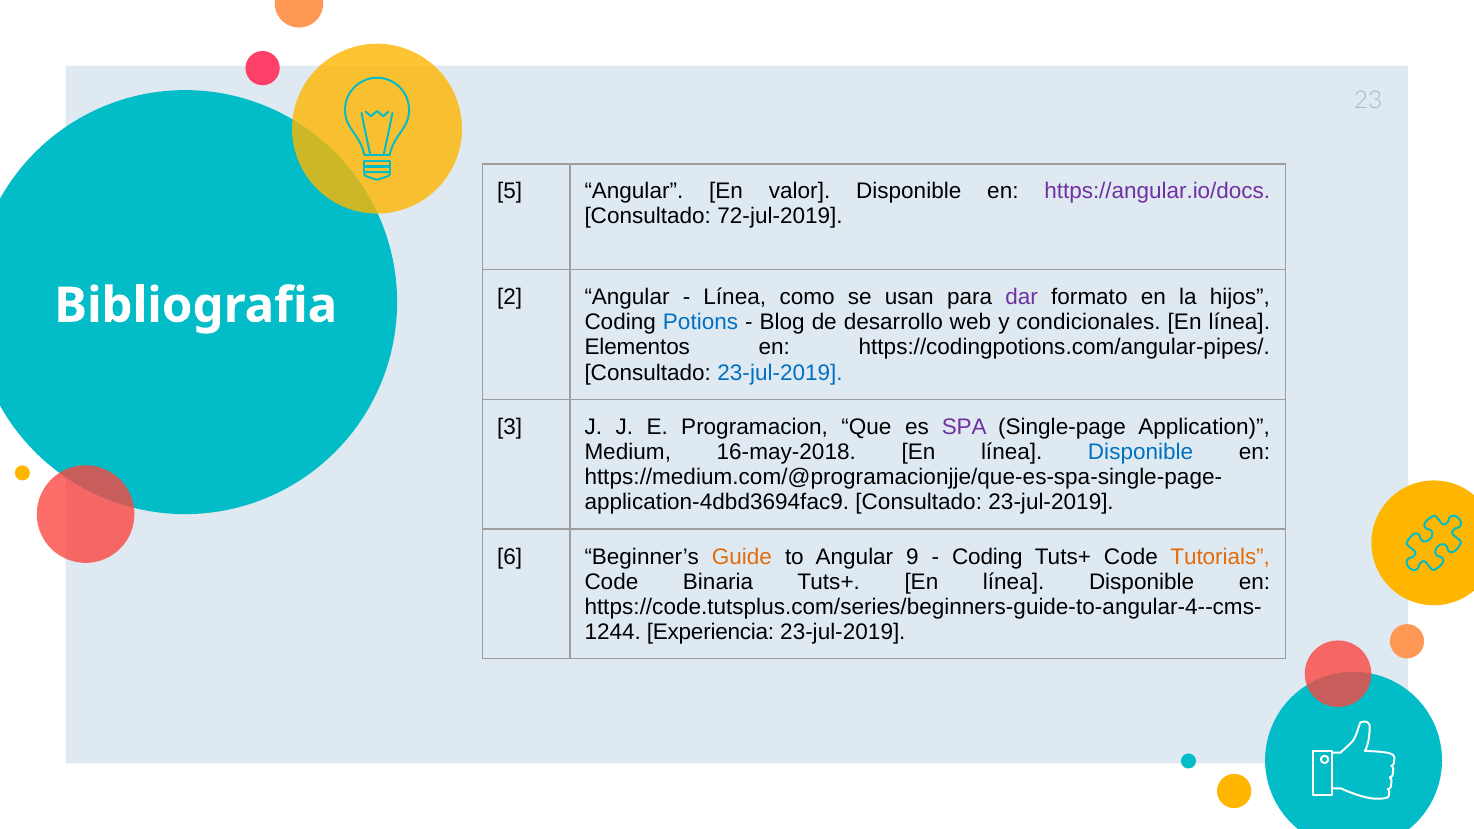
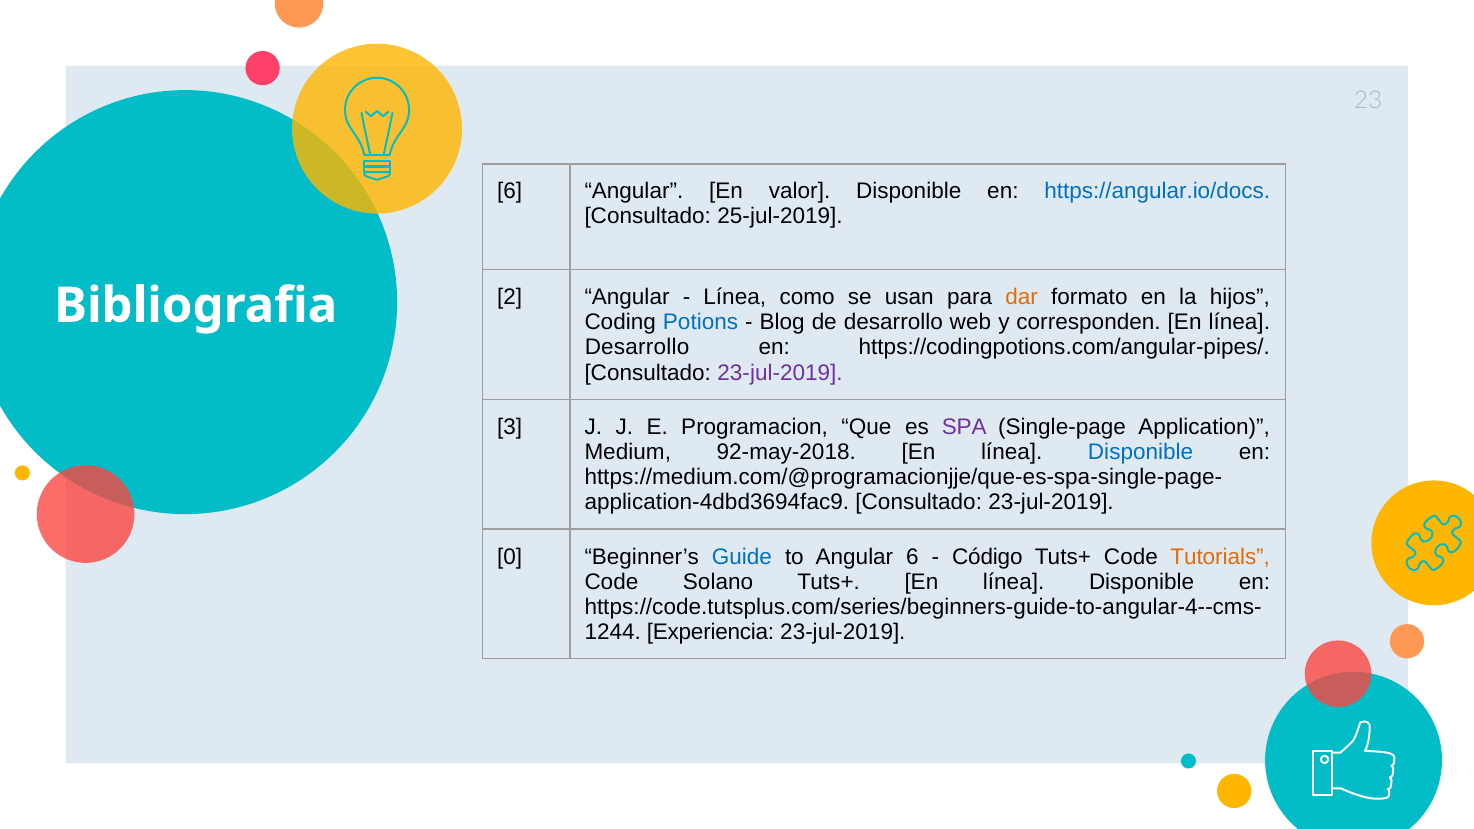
5 at (510, 192): 5 -> 6
https://angular.io/docs colour: purple -> blue
72-jul-2019: 72-jul-2019 -> 25-jul-2019
dar colour: purple -> orange
condicionales: condicionales -> corresponden
Elementos at (637, 348): Elementos -> Desarrollo
23-jul-2019 at (780, 373) colour: blue -> purple
16-may-2018: 16-may-2018 -> 92-may-2018
6: 6 -> 0
Guide colour: orange -> blue
Angular 9: 9 -> 6
Coding at (987, 557): Coding -> Código
Binaria: Binaria -> Solano
